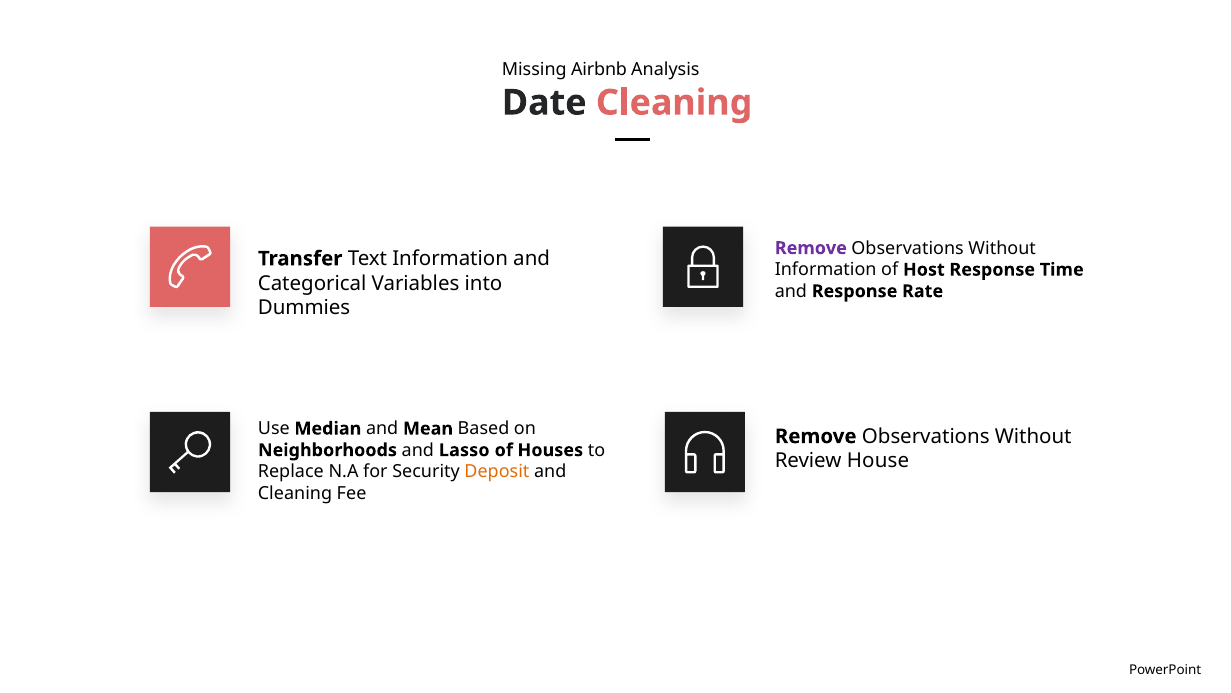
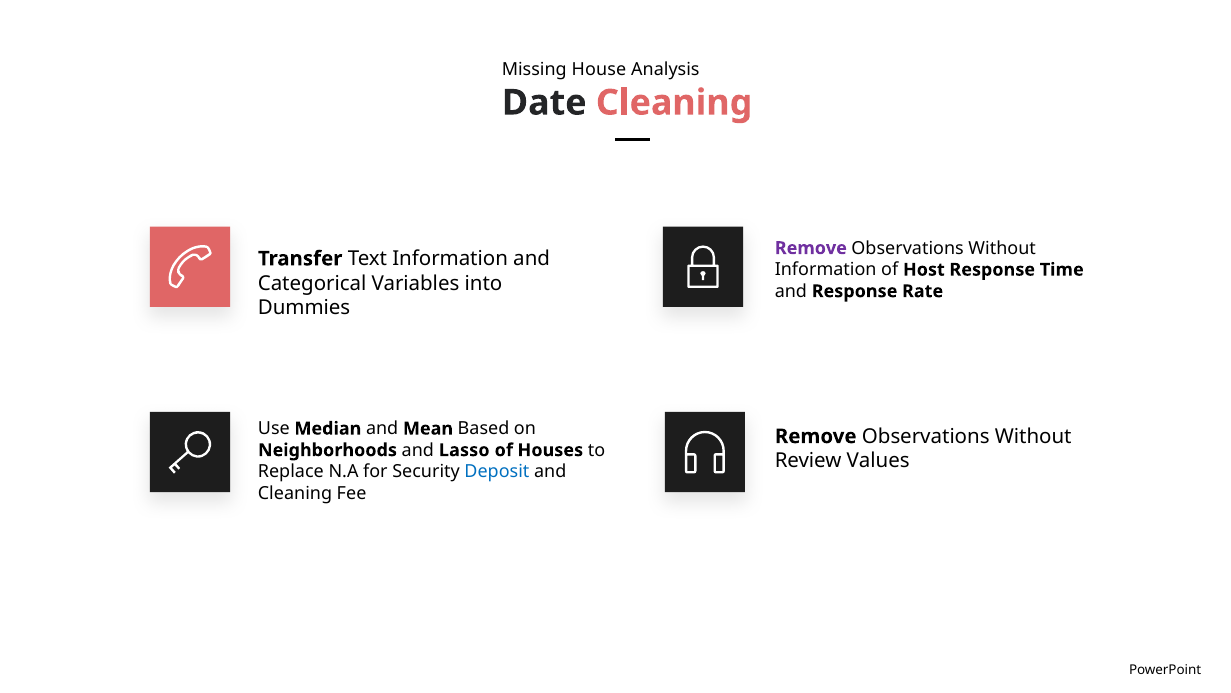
Airbnb: Airbnb -> House
House: House -> Values
Deposit colour: orange -> blue
